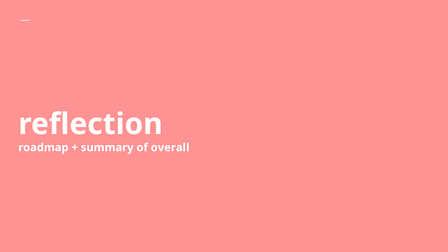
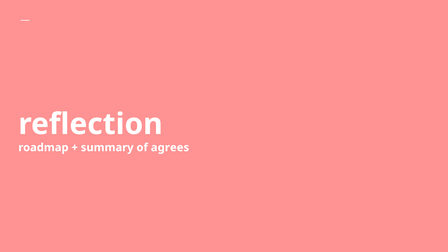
overall: overall -> agrees
